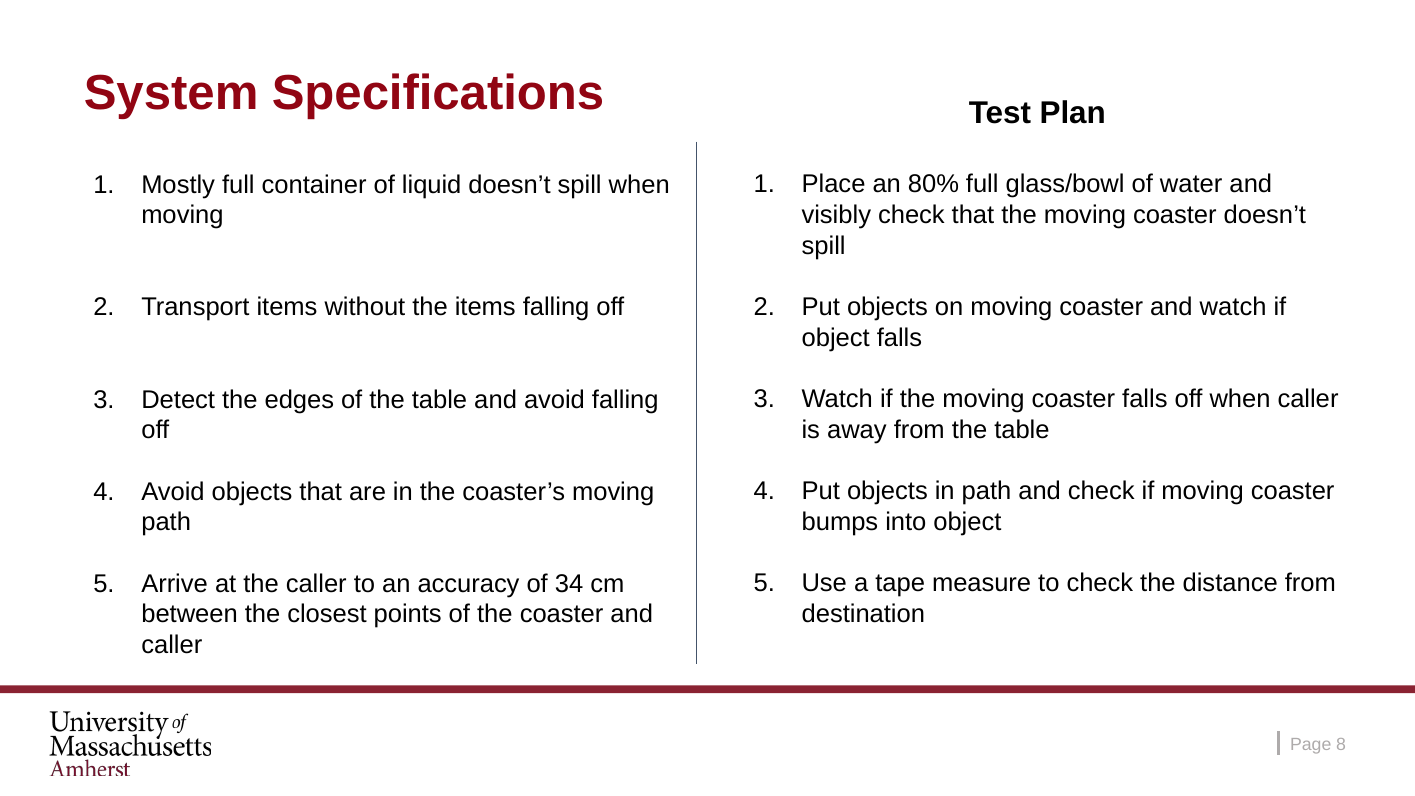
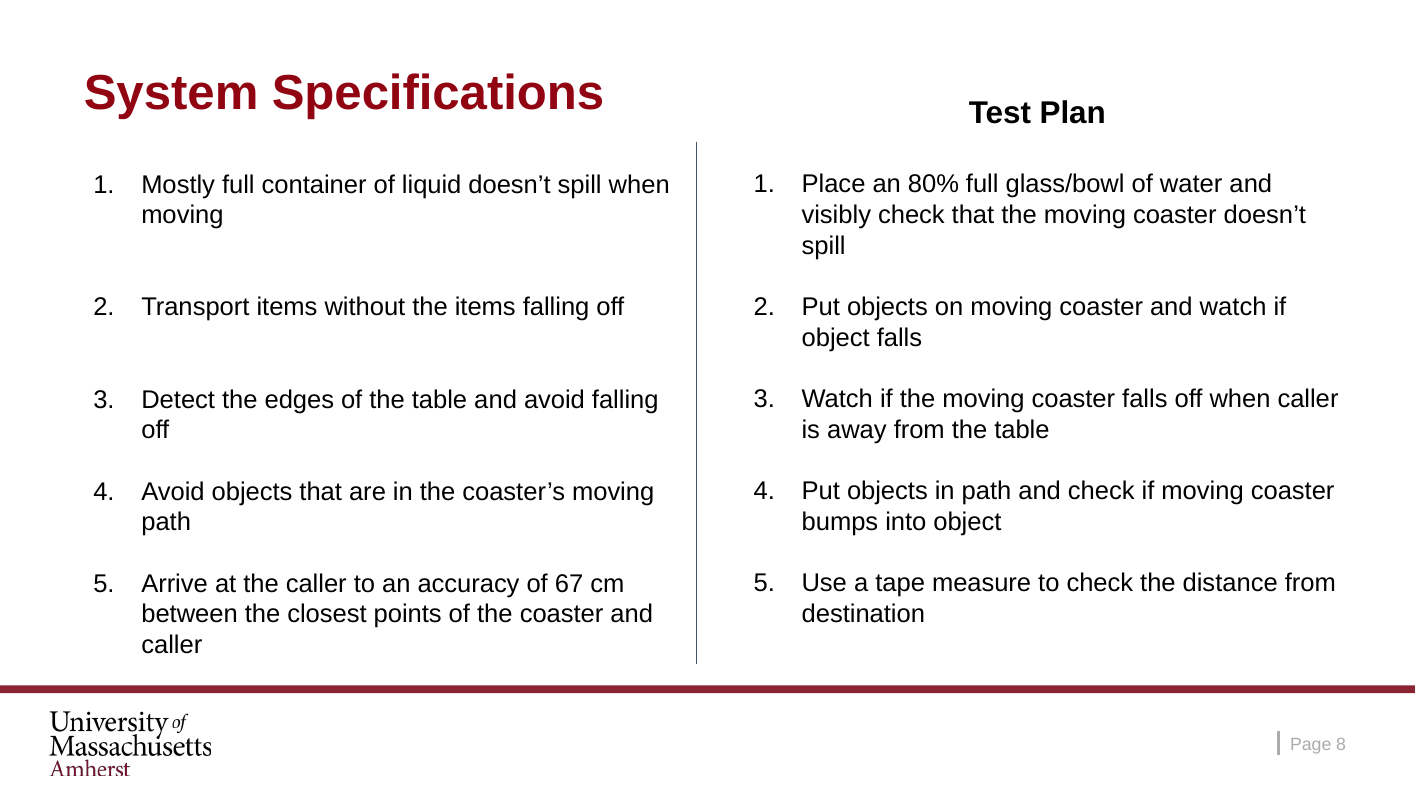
34: 34 -> 67
